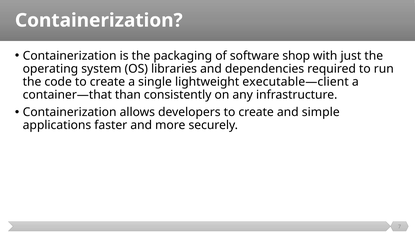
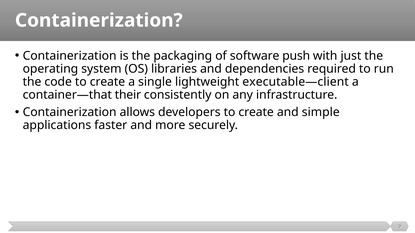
shop: shop -> push
than: than -> their
